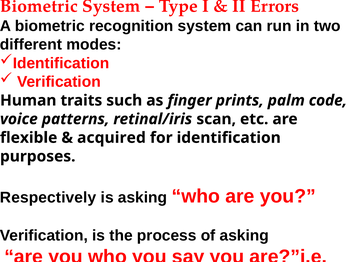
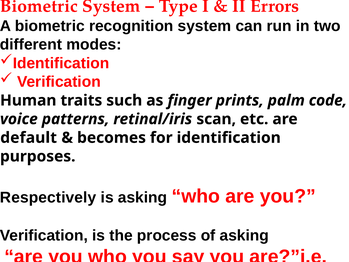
flexible: flexible -> default
acquired: acquired -> becomes
